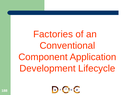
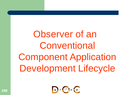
Factories: Factories -> Observer
